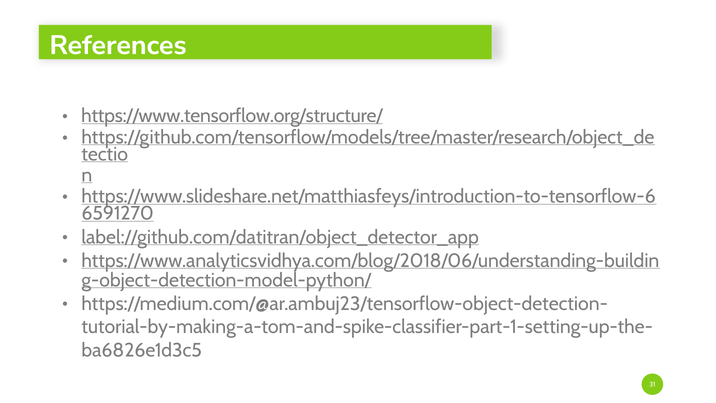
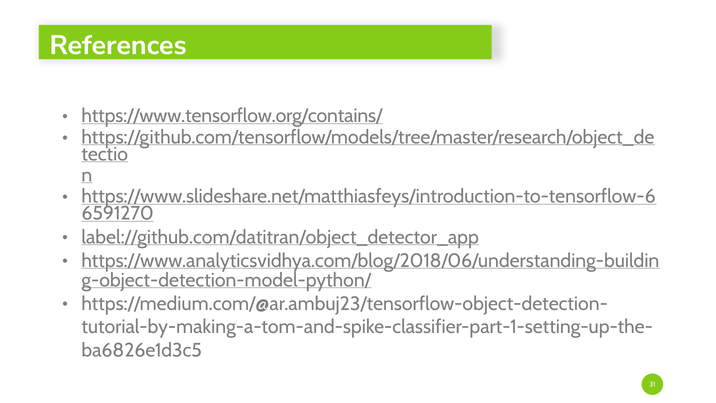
https://www.tensorflow.org/structure/: https://www.tensorflow.org/structure/ -> https://www.tensorflow.org/contains/
